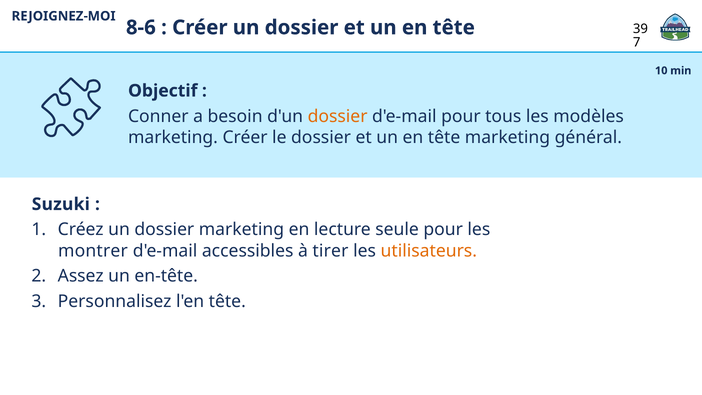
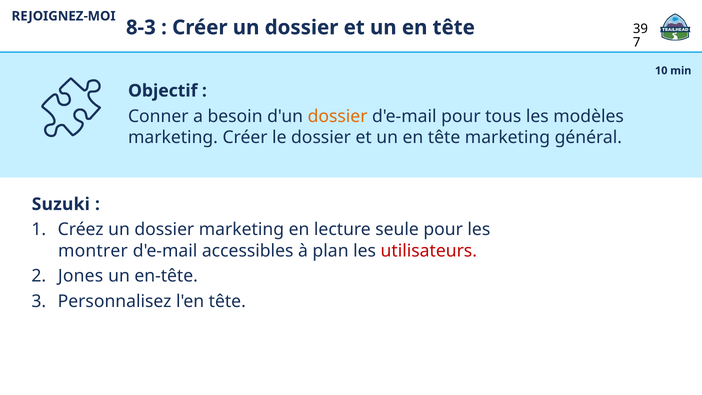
8-6: 8-6 -> 8-3
tirer: tirer -> plan
utilisateurs colour: orange -> red
Assez: Assez -> Jones
